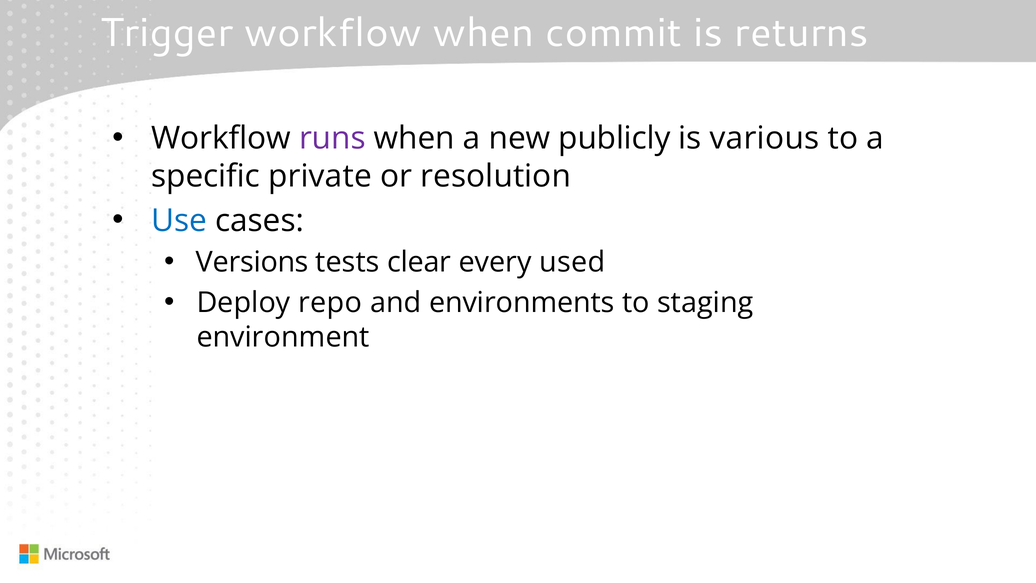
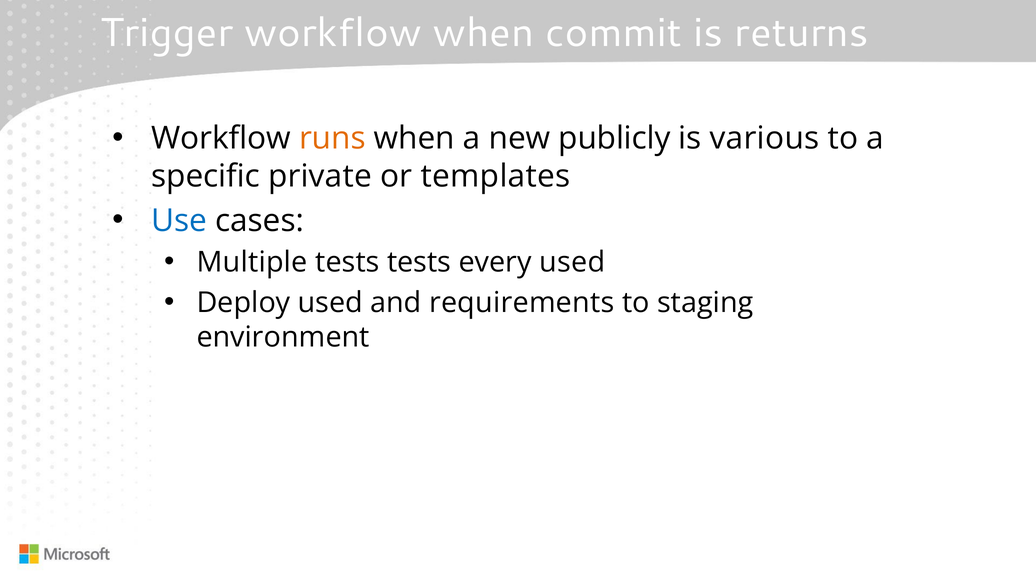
runs colour: purple -> orange
resolution: resolution -> templates
Versions: Versions -> Multiple
tests clear: clear -> tests
Deploy repo: repo -> used
environments: environments -> requirements
